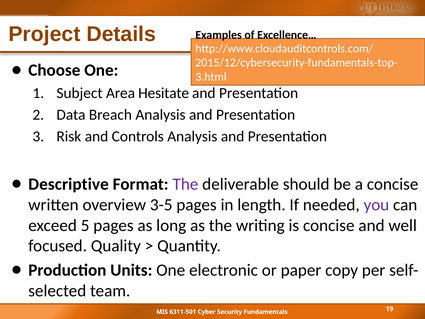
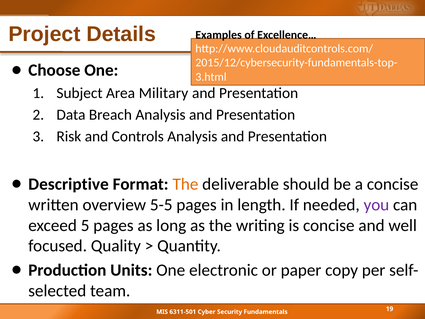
Hesitate: Hesitate -> Military
The at (185, 184) colour: purple -> orange
3-5: 3-5 -> 5-5
